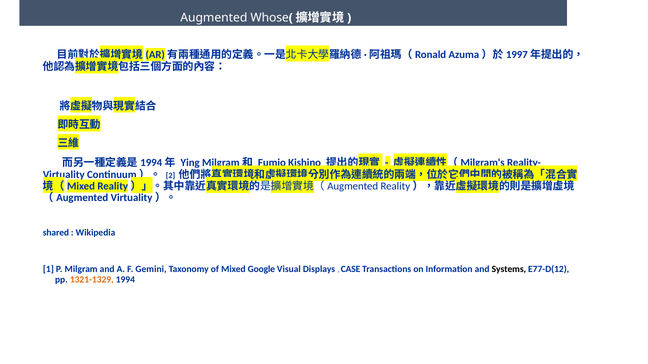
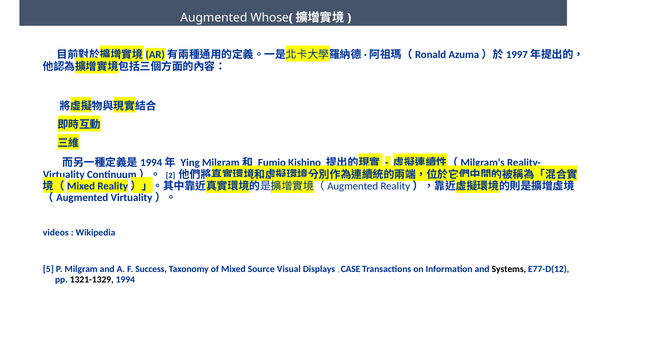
shared: shared -> videos
1: 1 -> 5
Gemini: Gemini -> Success
Google: Google -> Source
1321-1329 colour: orange -> black
